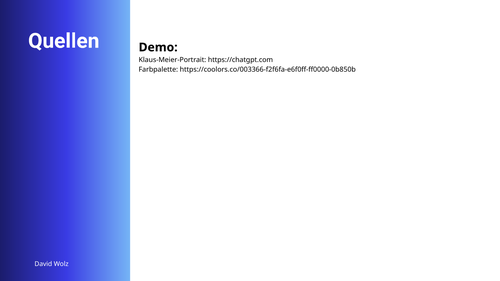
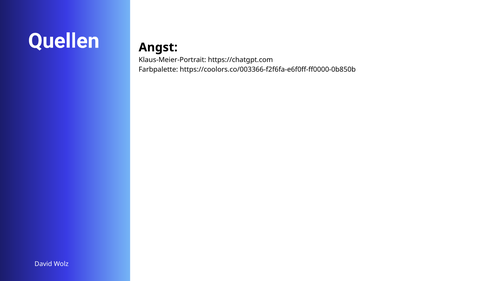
Demo: Demo -> Angst
